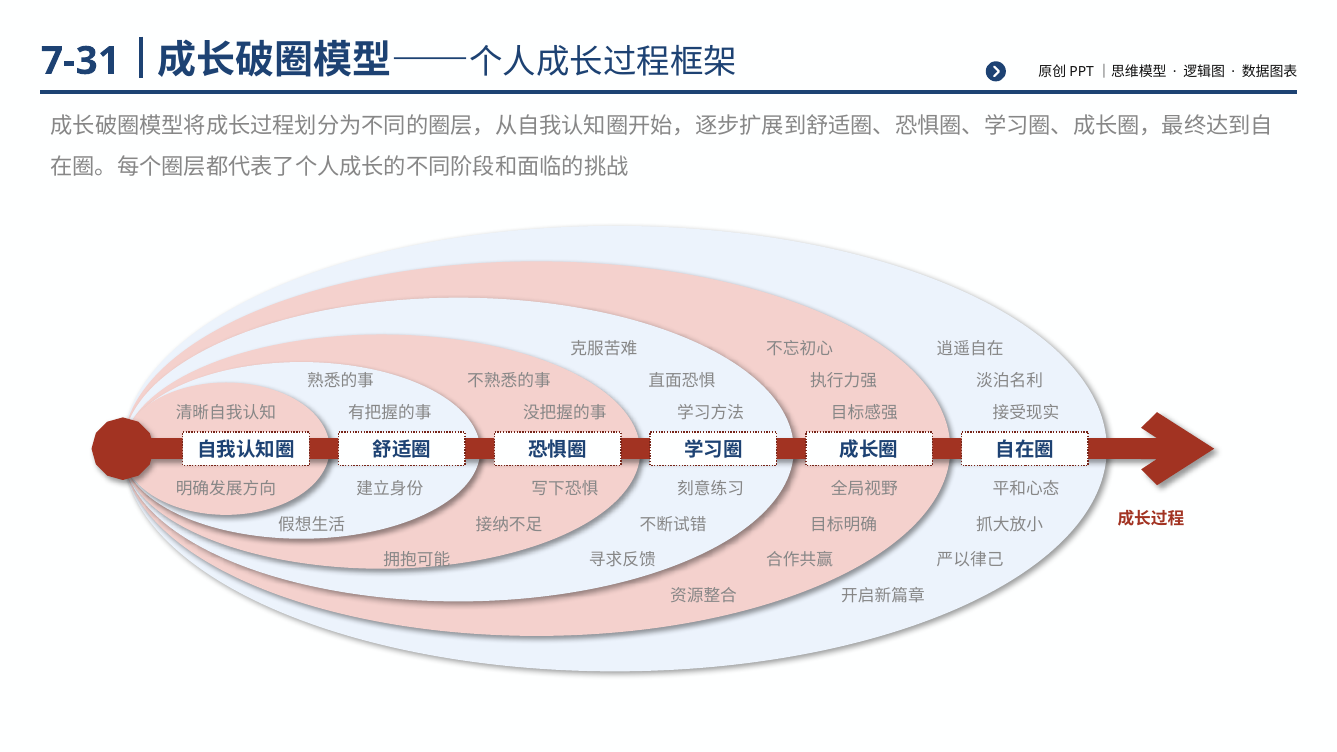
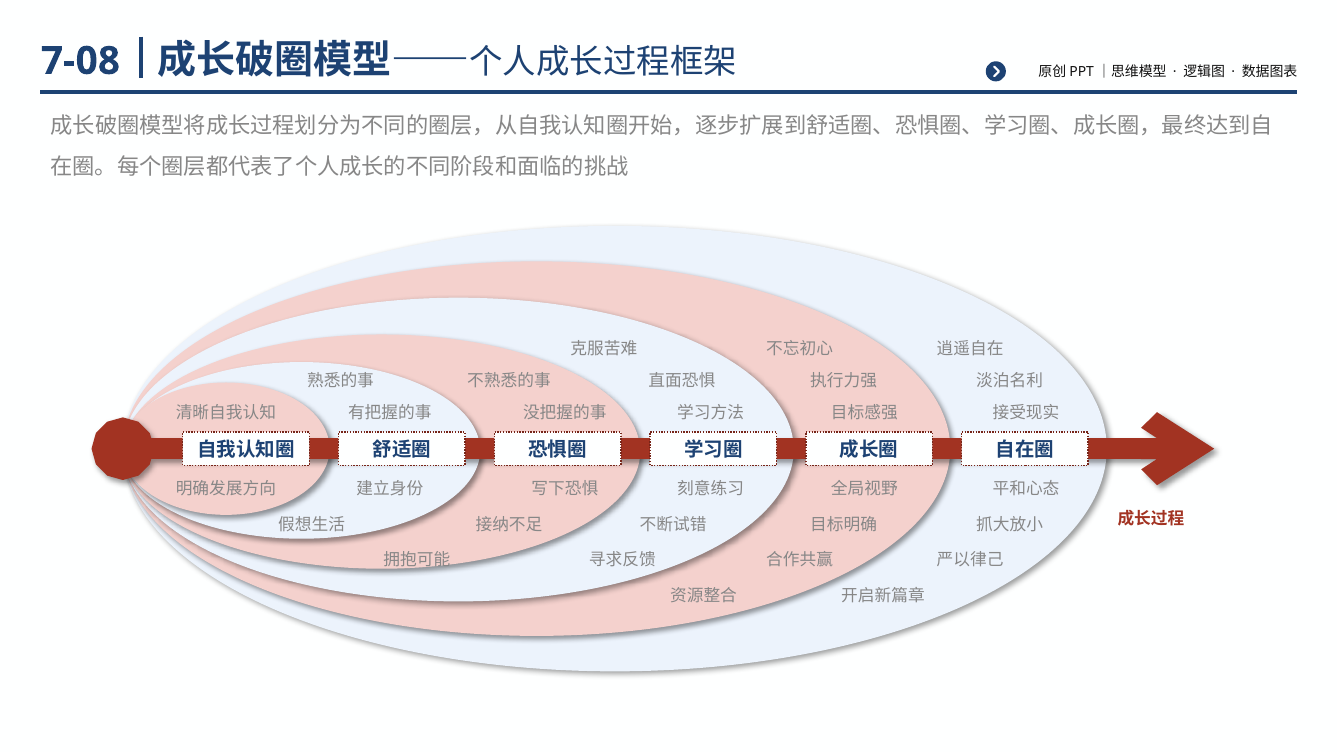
7-31: 7-31 -> 7-08
